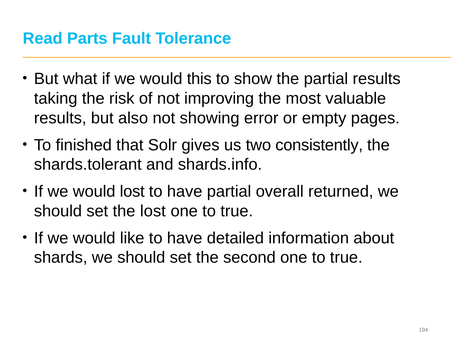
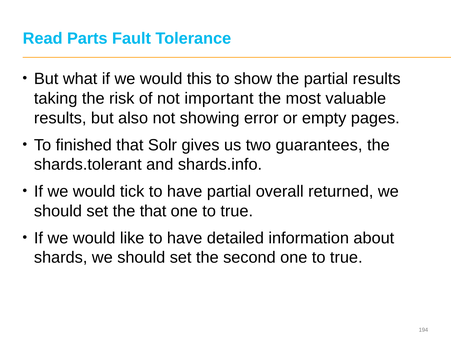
improving: improving -> important
consistently: consistently -> guarantees
would lost: lost -> tick
the lost: lost -> that
